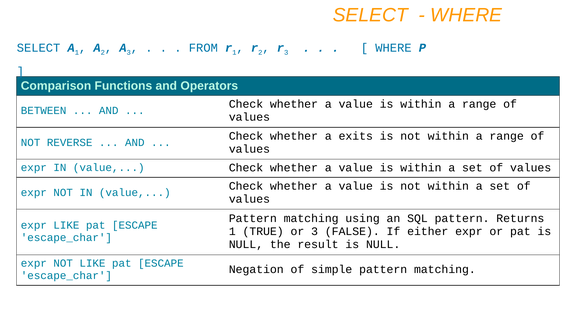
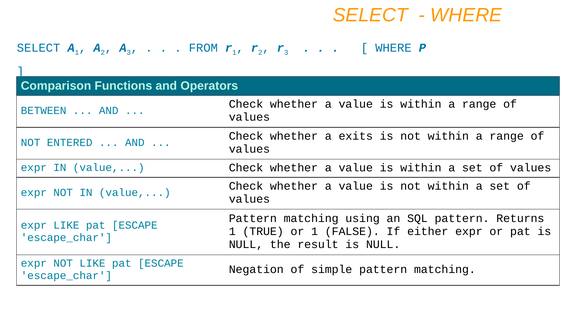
REVERSE: REVERSE -> ENTERED
or 3: 3 -> 1
